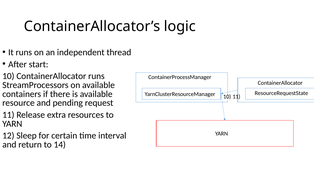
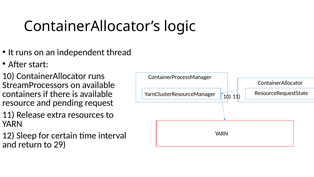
14: 14 -> 29
